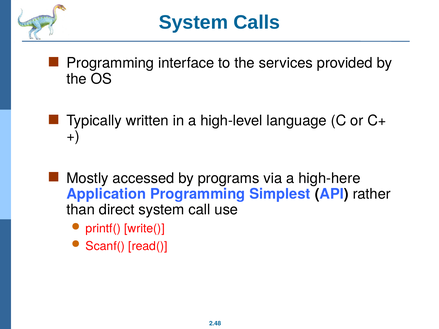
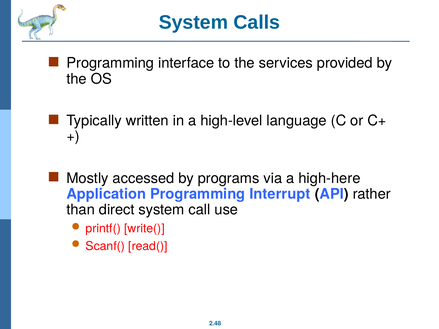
Simplest: Simplest -> Interrupt
